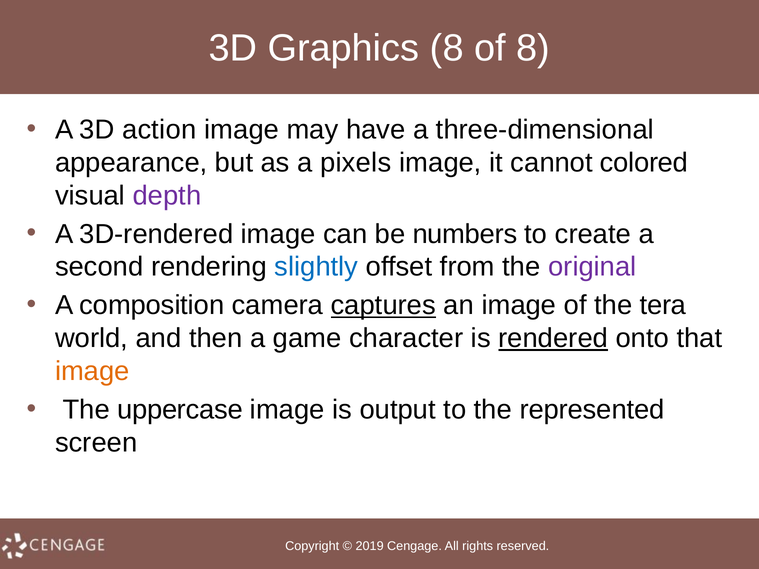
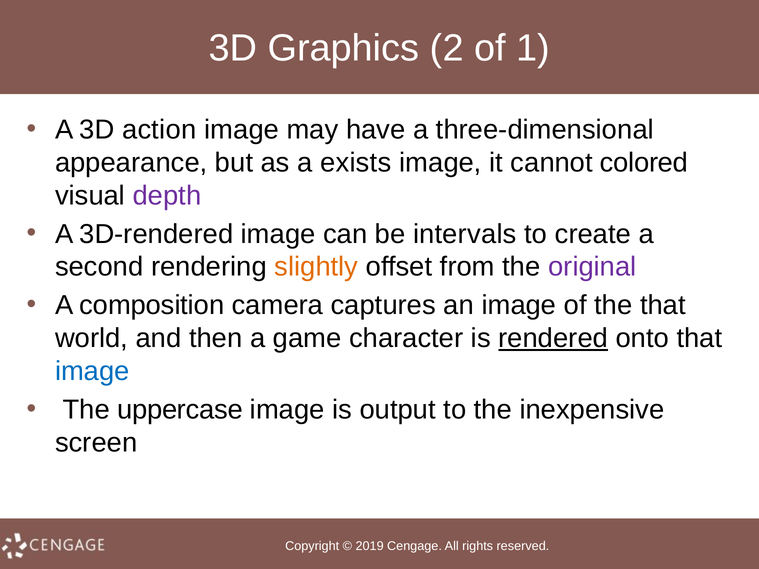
Graphics 8: 8 -> 2
of 8: 8 -> 1
pixels: pixels -> exists
numbers: numbers -> intervals
slightly colour: blue -> orange
captures underline: present -> none
the tera: tera -> that
image at (92, 371) colour: orange -> blue
represented: represented -> inexpensive
